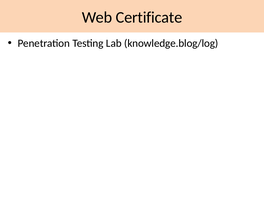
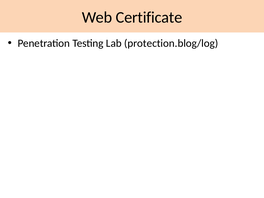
knowledge.blog/log: knowledge.blog/log -> protection.blog/log
